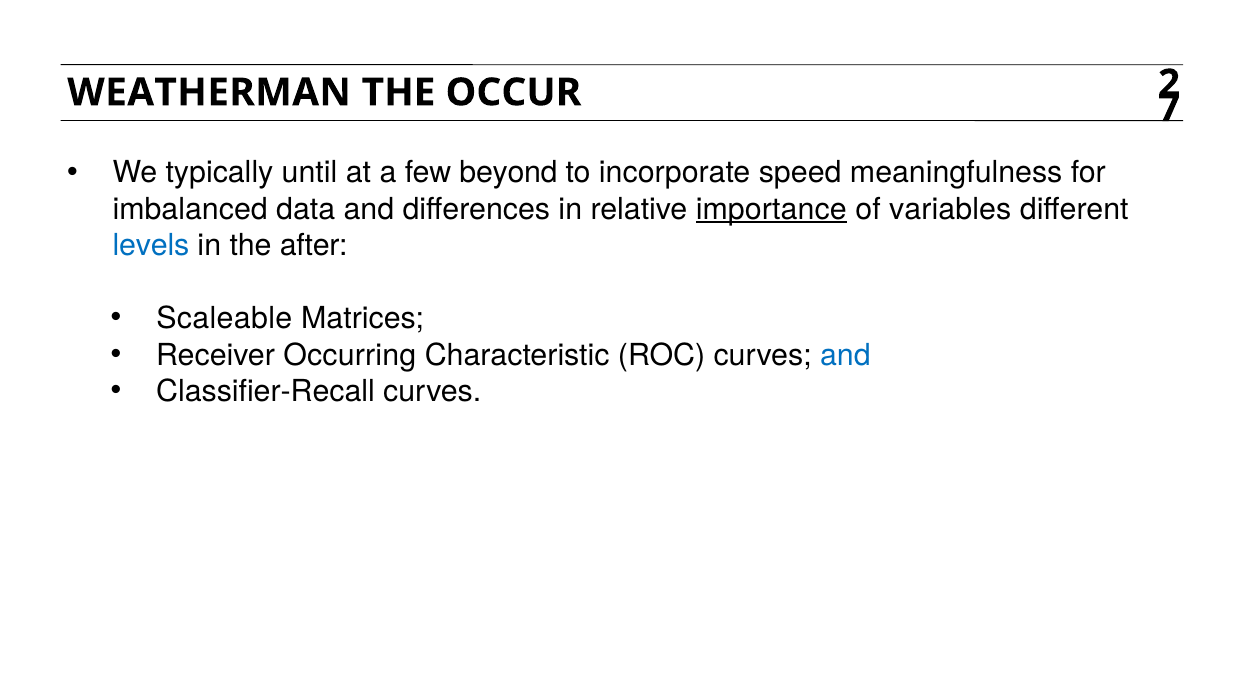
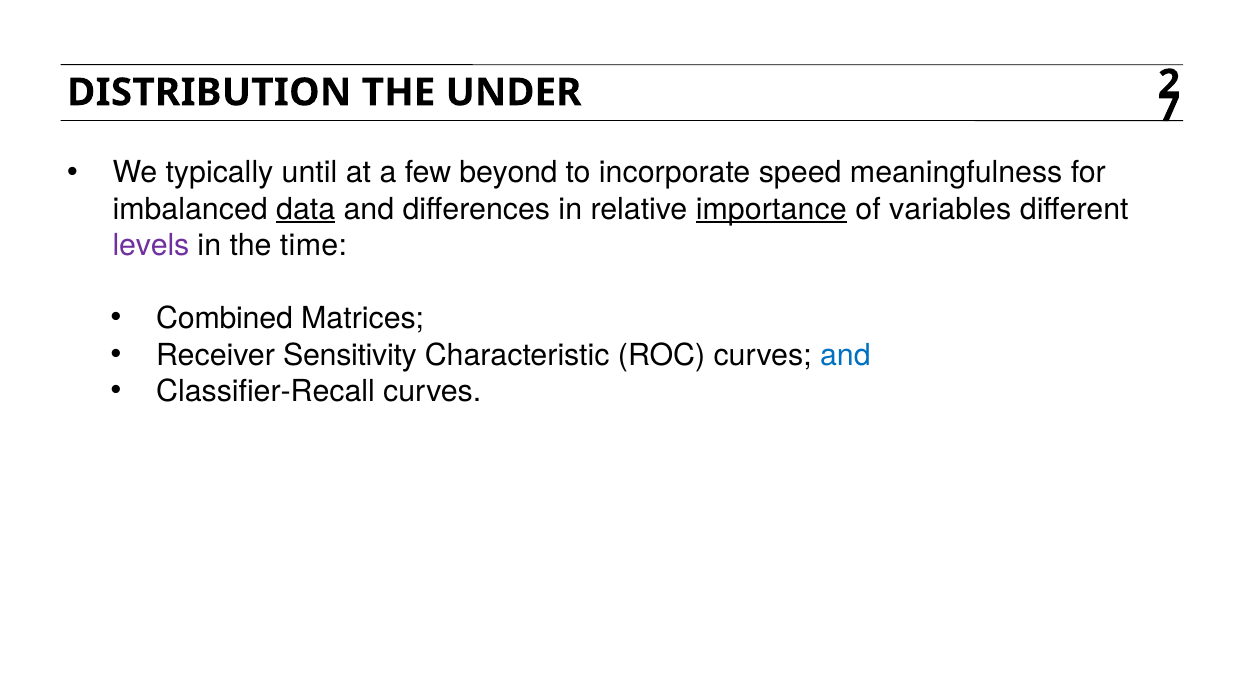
WEATHERMAN: WEATHERMAN -> DISTRIBUTION
OCCUR: OCCUR -> UNDER
data underline: none -> present
levels colour: blue -> purple
after: after -> time
Scaleable: Scaleable -> Combined
Occurring: Occurring -> Sensitivity
